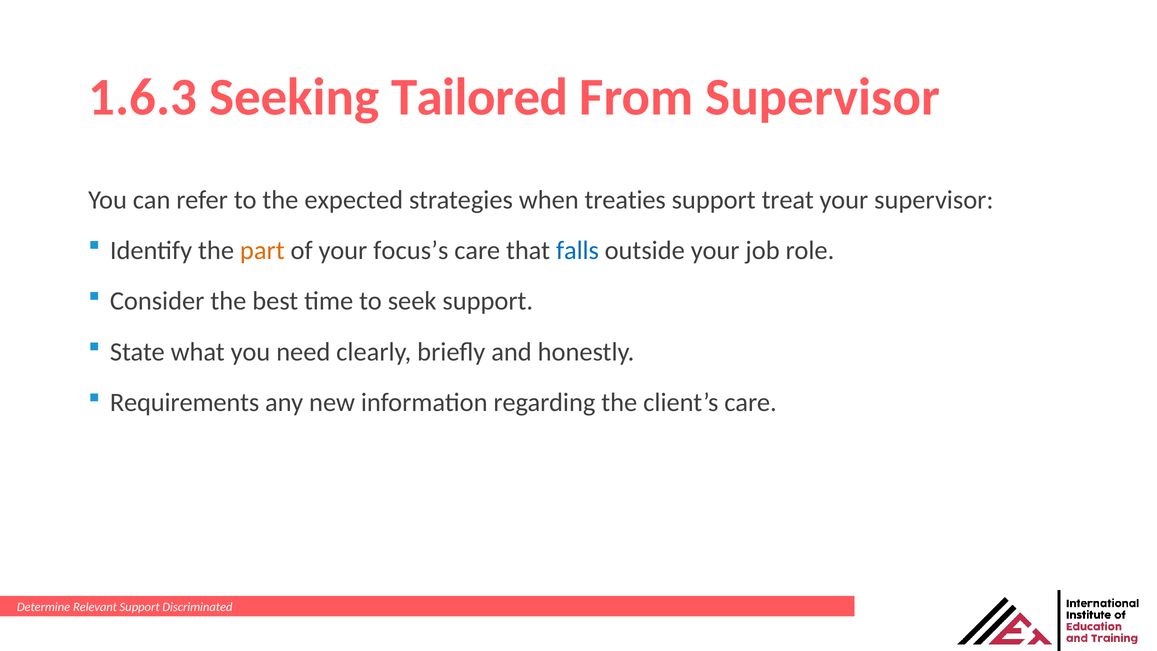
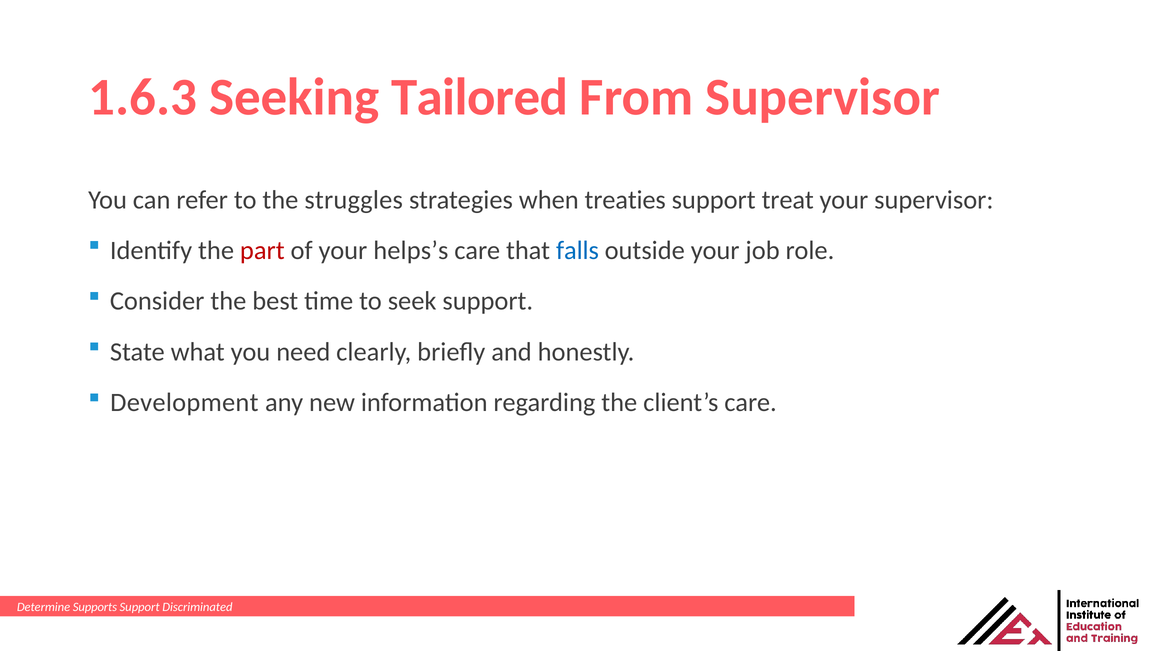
expected: expected -> struggles
part colour: orange -> red
focus’s: focus’s -> helps’s
Requirements: Requirements -> Development
Relevant: Relevant -> Supports
